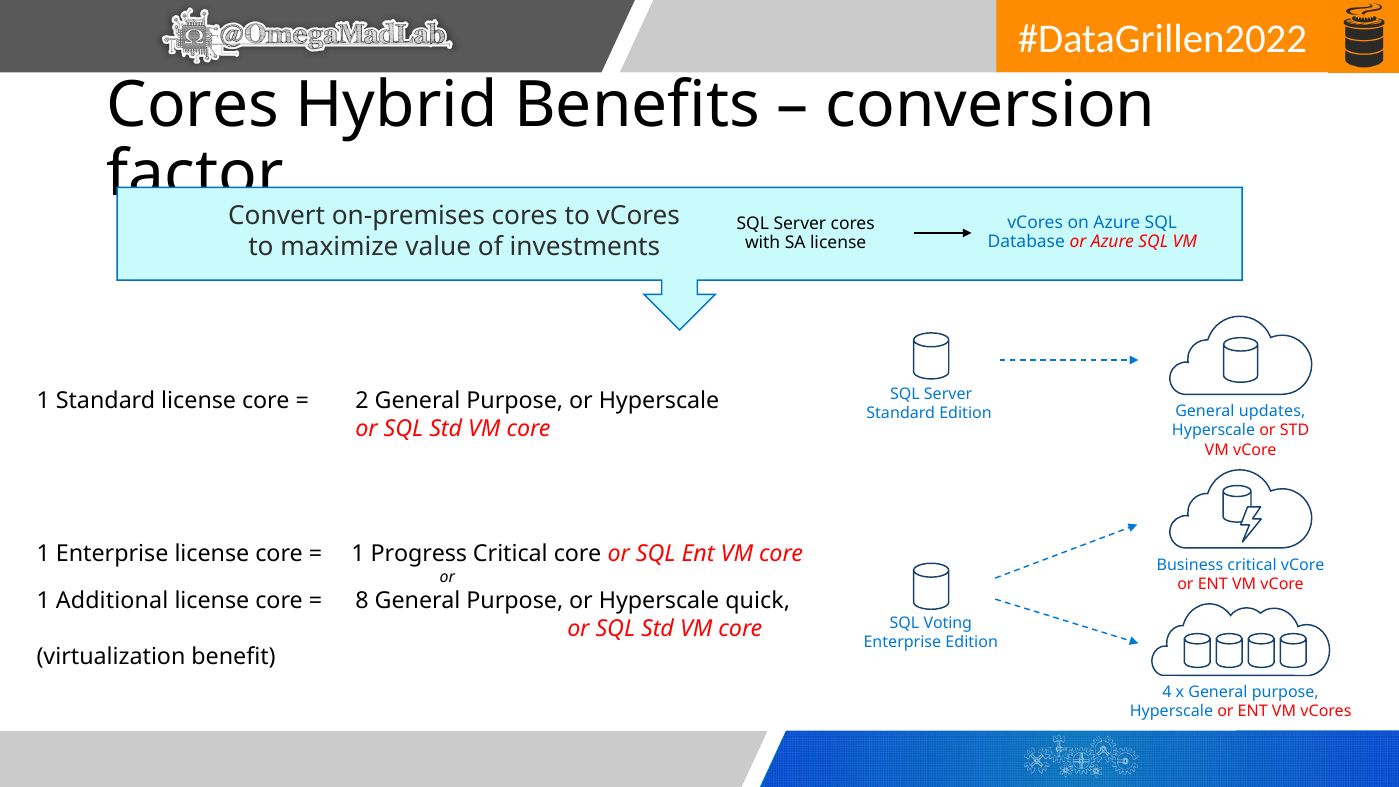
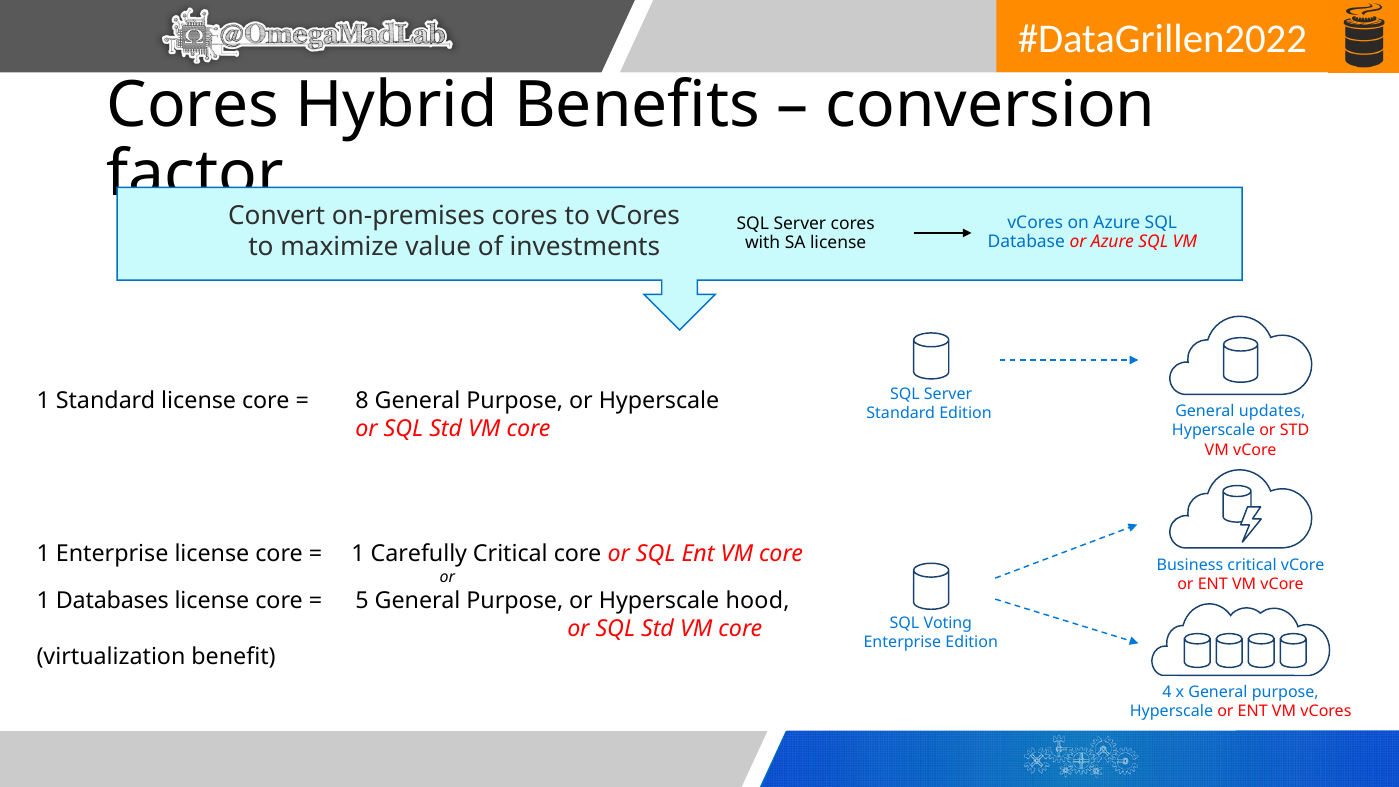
2: 2 -> 8
Progress: Progress -> Carefully
Additional: Additional -> Databases
8: 8 -> 5
quick: quick -> hood
